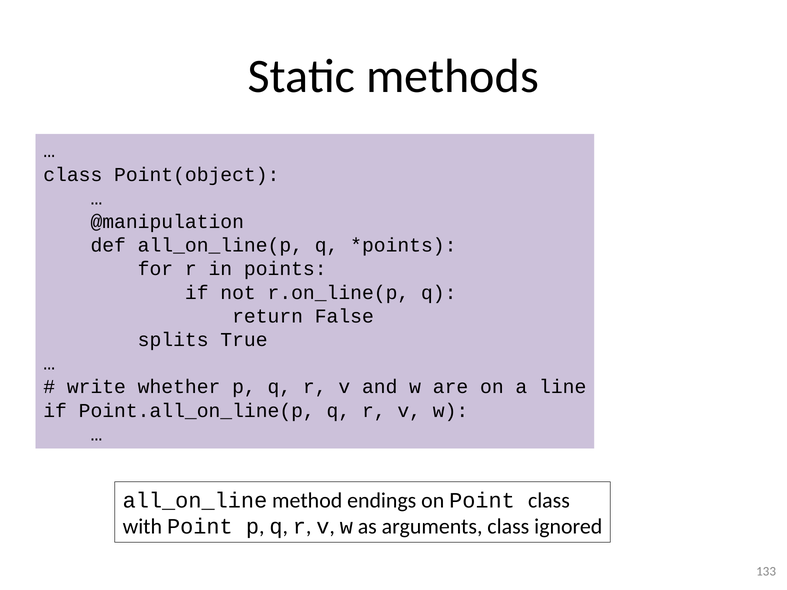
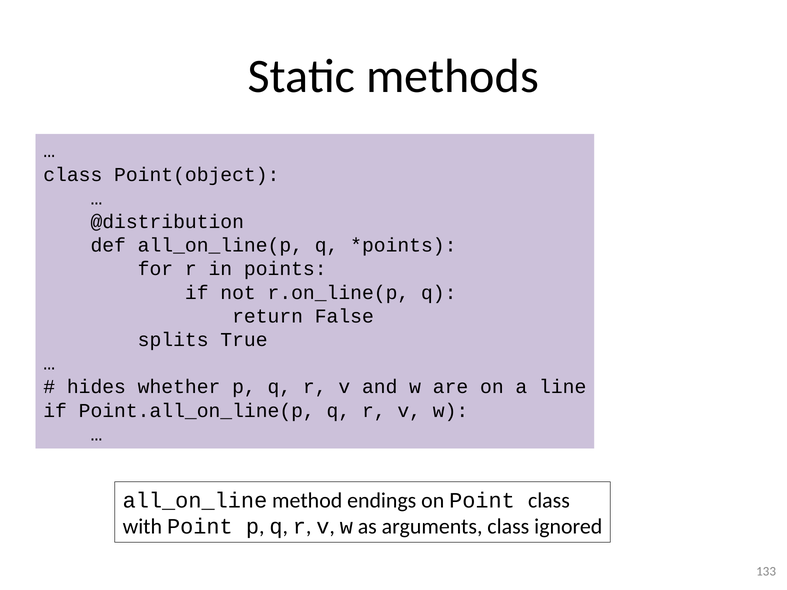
@manipulation: @manipulation -> @distribution
write: write -> hides
